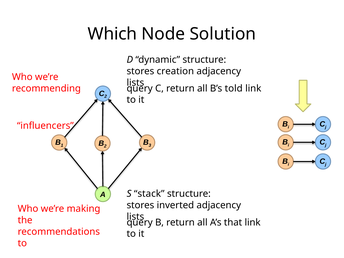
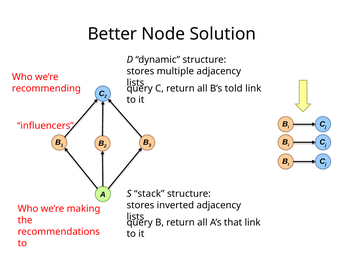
Which: Which -> Better
creation: creation -> multiple
